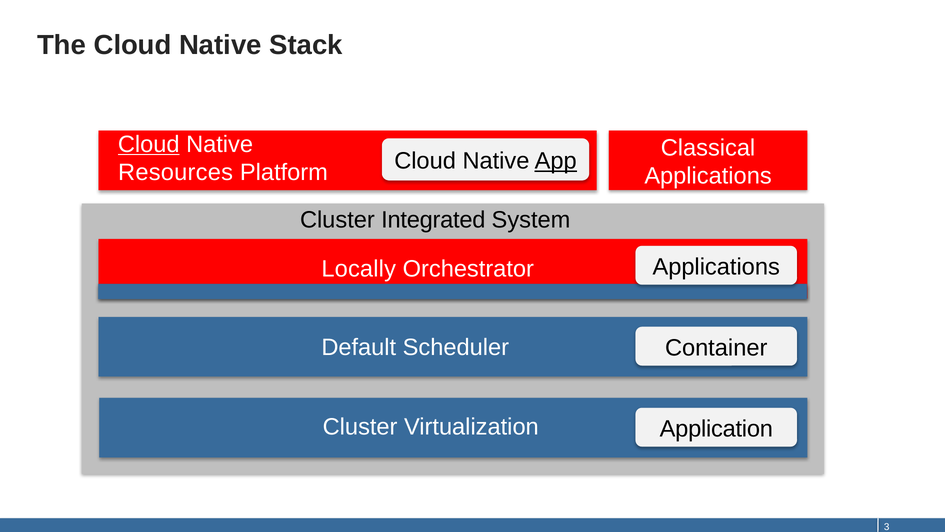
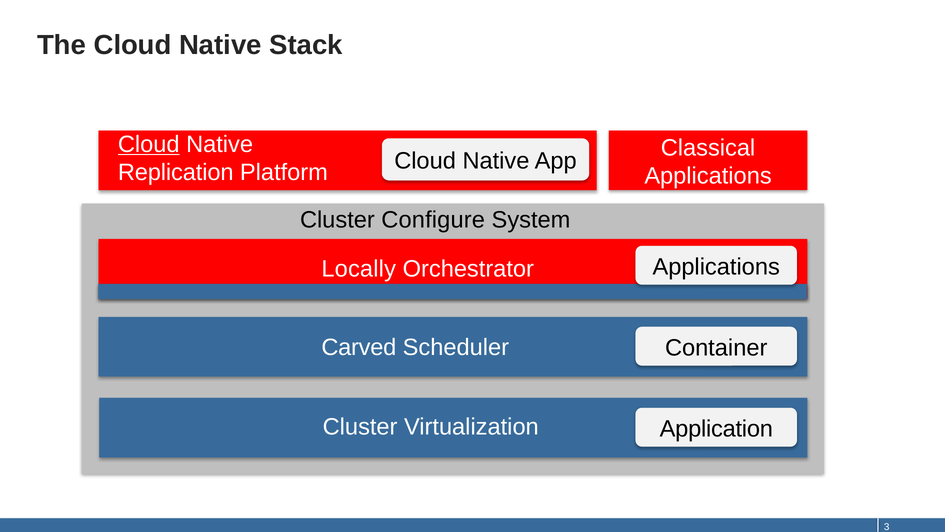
Resources: Resources -> Replication
App underline: present -> none
Integrated: Integrated -> Configure
Default: Default -> Carved
